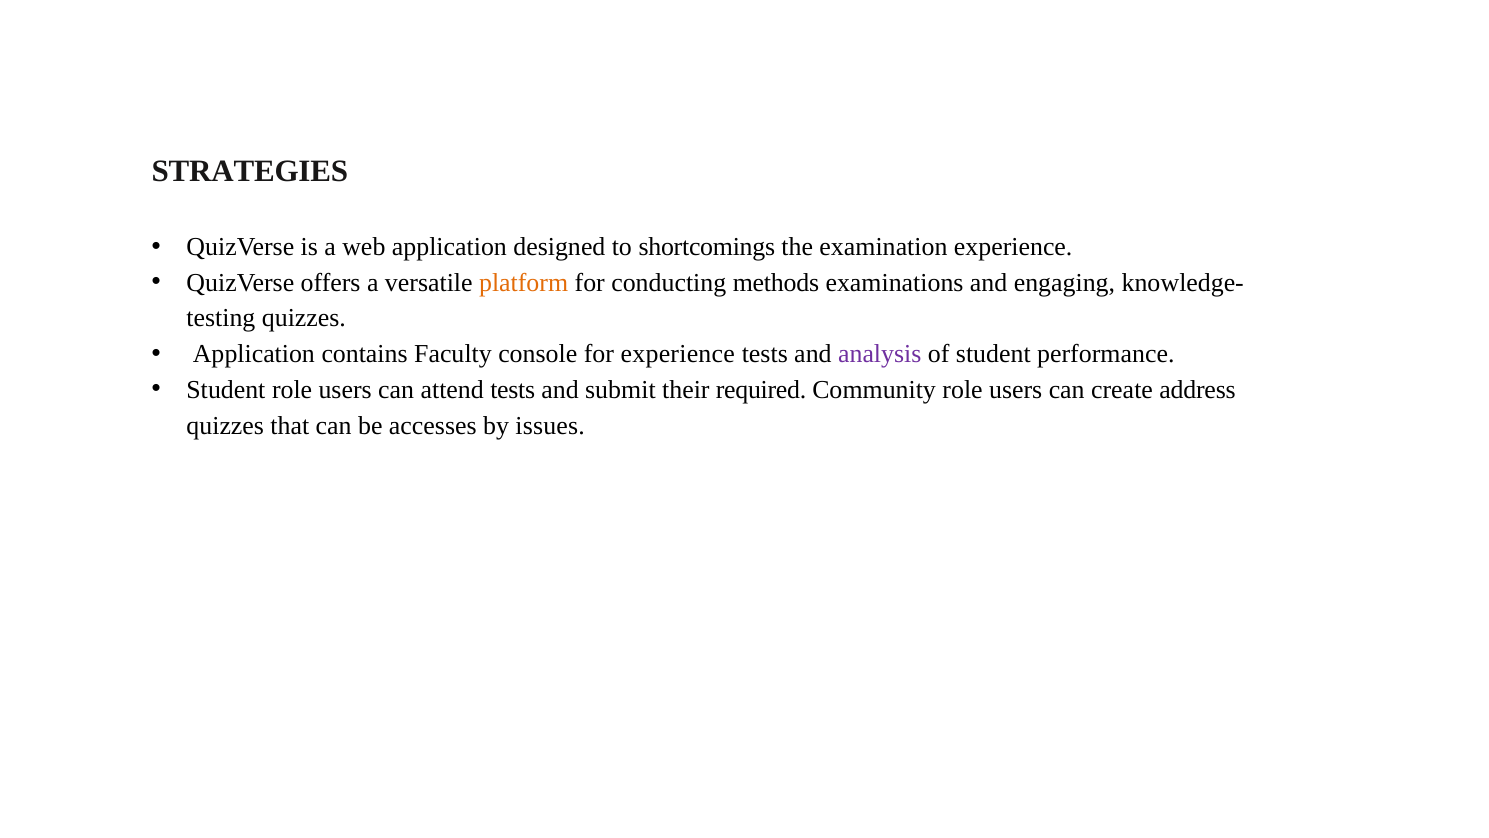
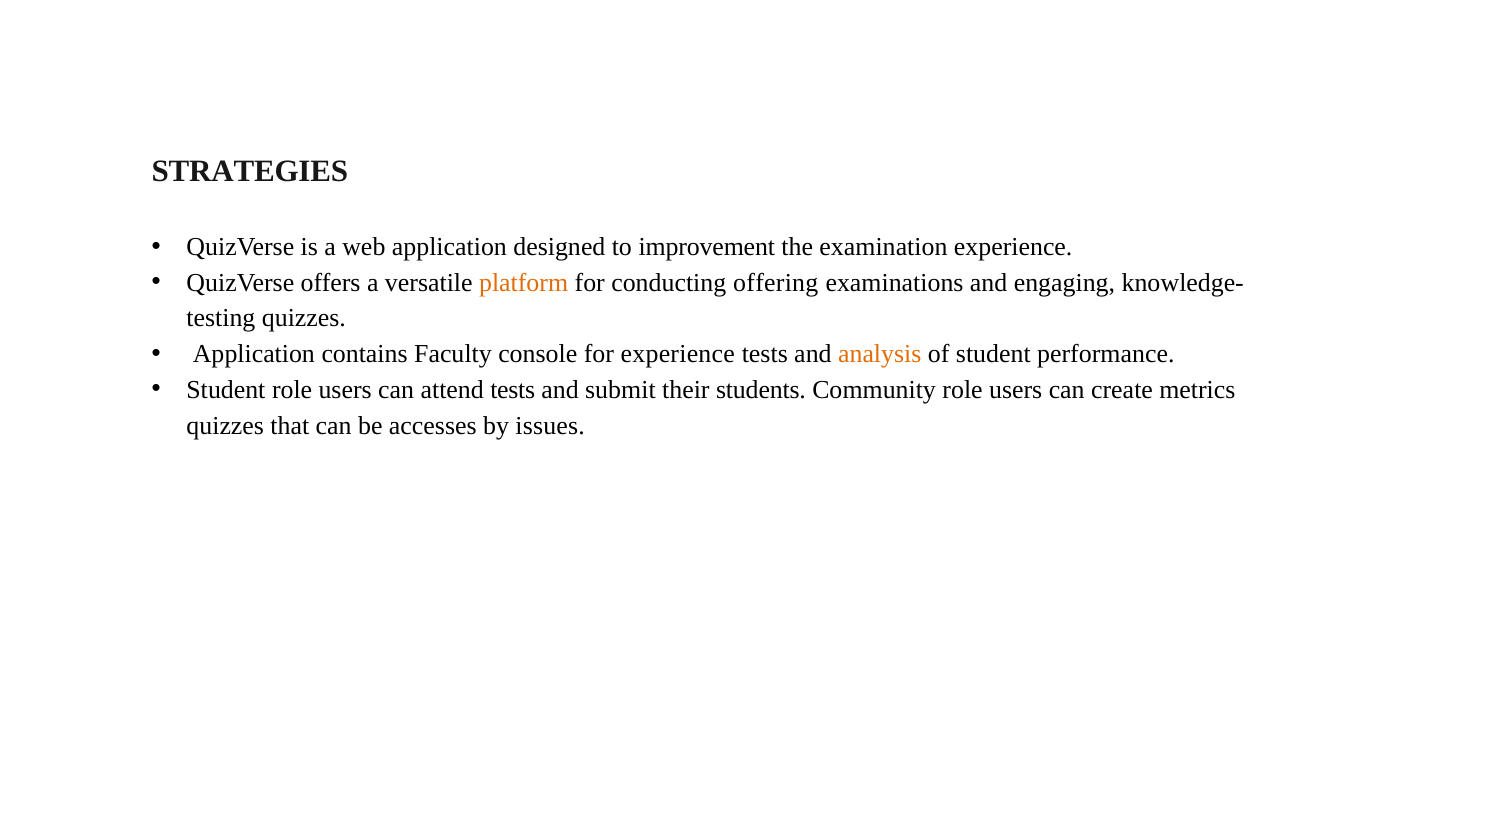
shortcomings: shortcomings -> improvement
methods: methods -> offering
analysis colour: purple -> orange
required: required -> students
address: address -> metrics
